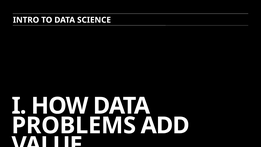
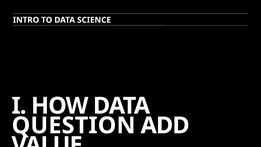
PROBLEMS: PROBLEMS -> QUESTION
